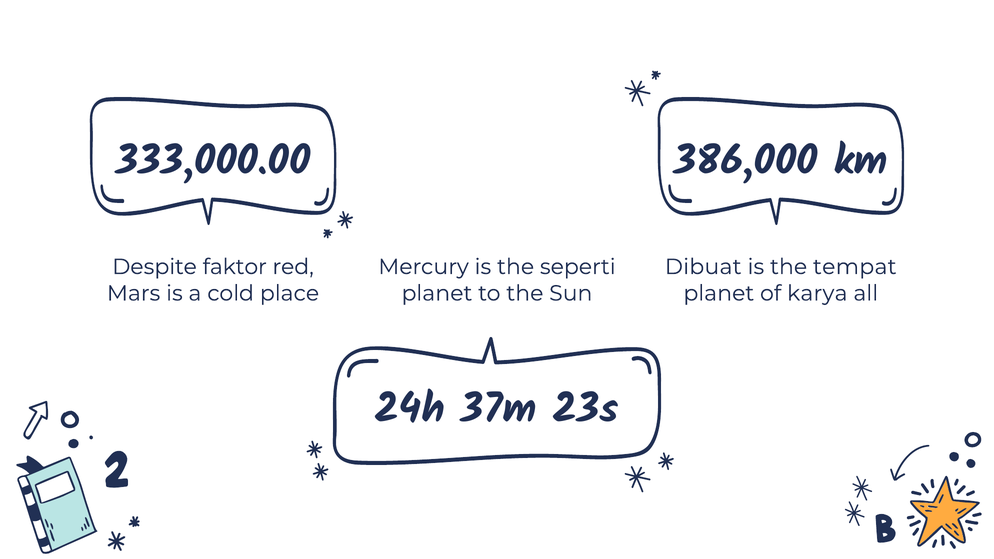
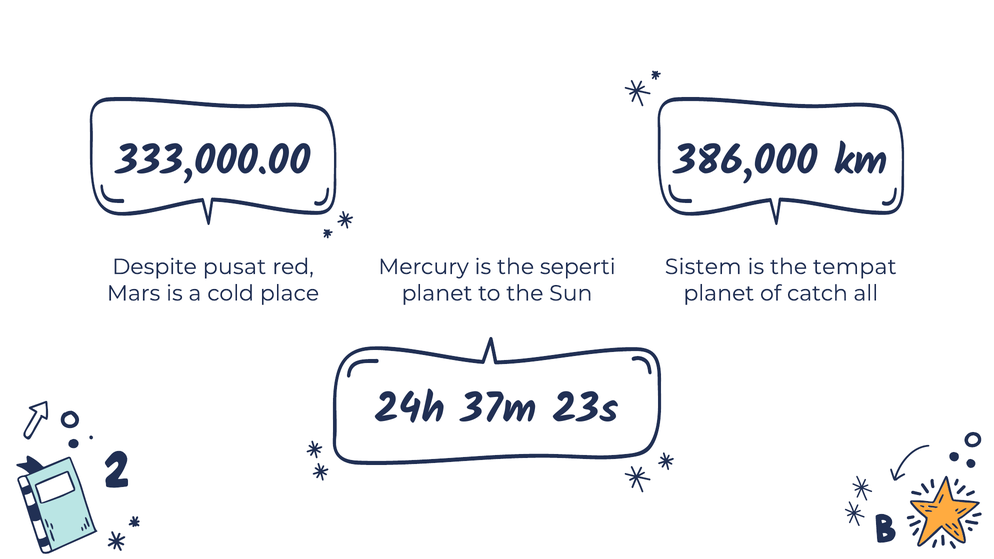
faktor: faktor -> pusat
Dibuat: Dibuat -> Sistem
karya: karya -> catch
